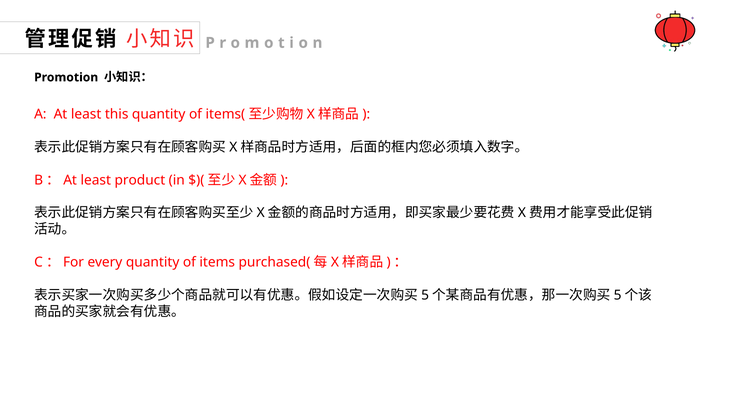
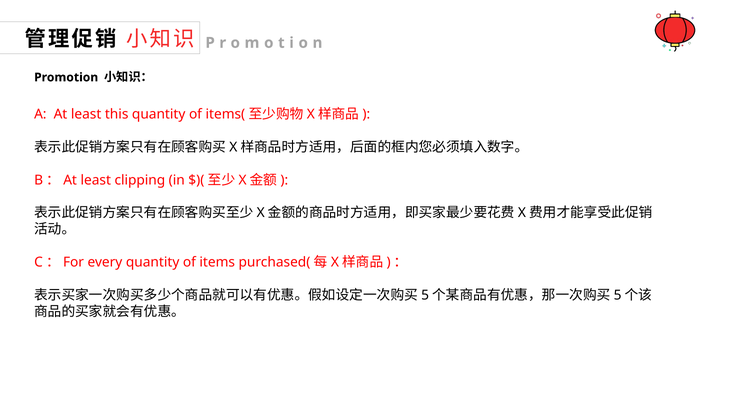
product: product -> clipping
